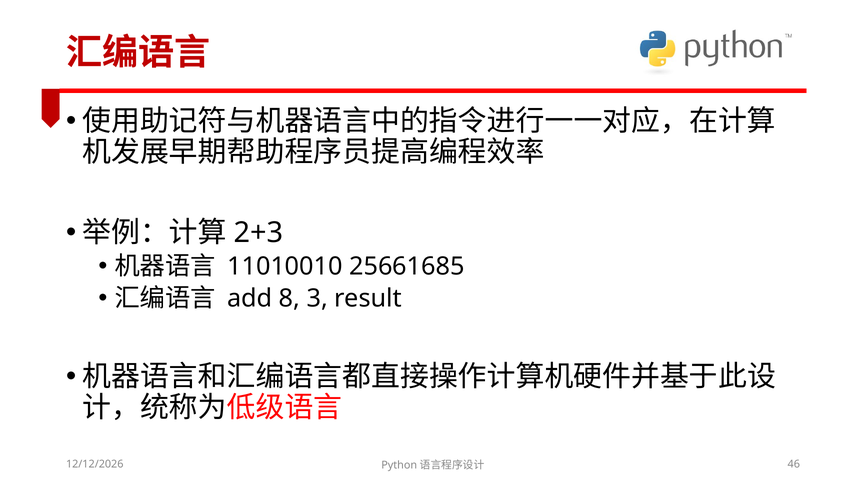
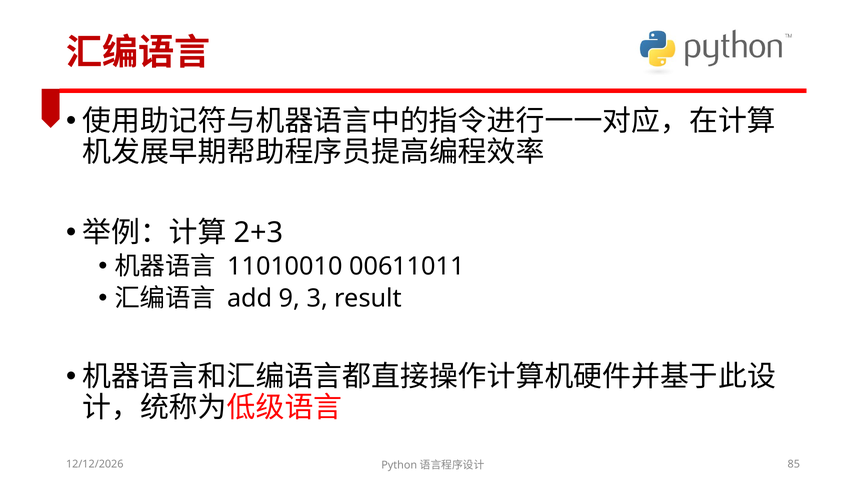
25661685: 25661685 -> 00611011
8: 8 -> 9
46: 46 -> 85
